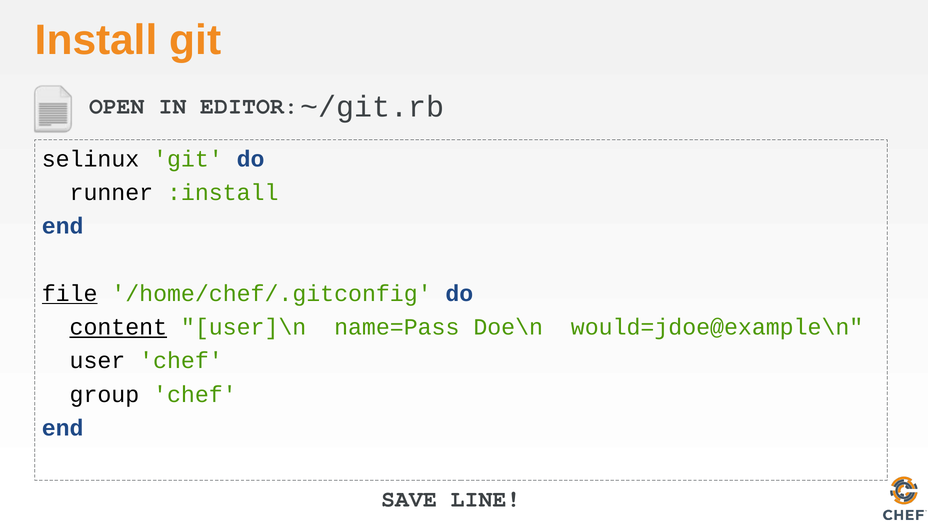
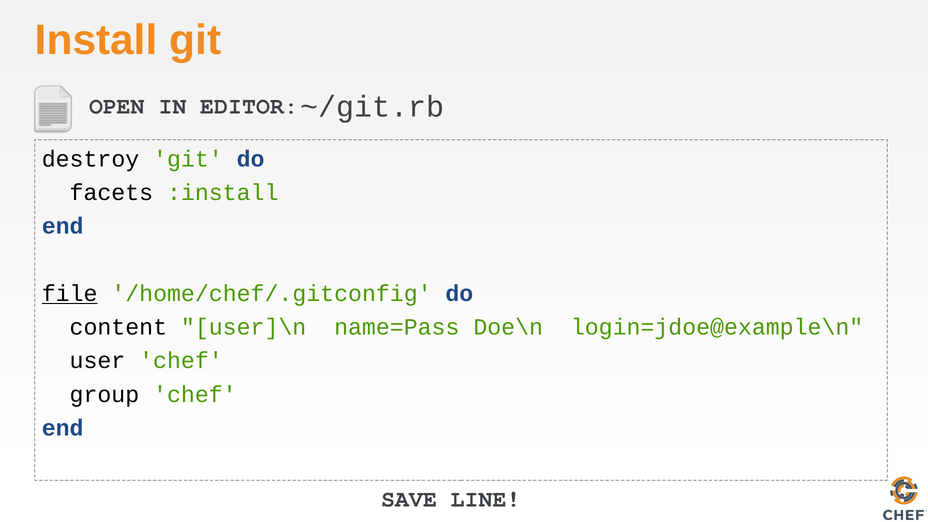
selinux: selinux -> destroy
runner: runner -> facets
content underline: present -> none
would=jdoe@example\n: would=jdoe@example\n -> login=jdoe@example\n
